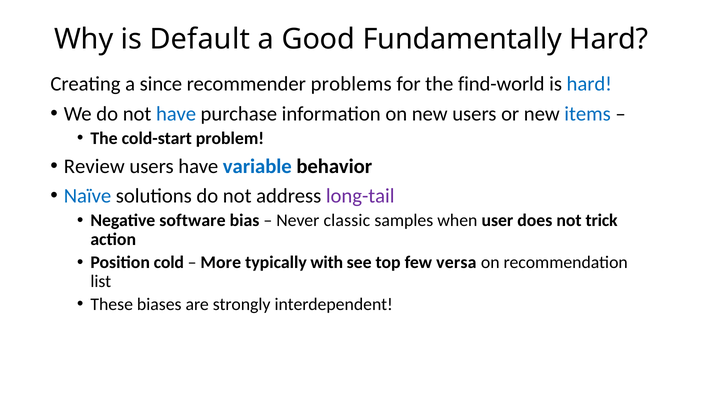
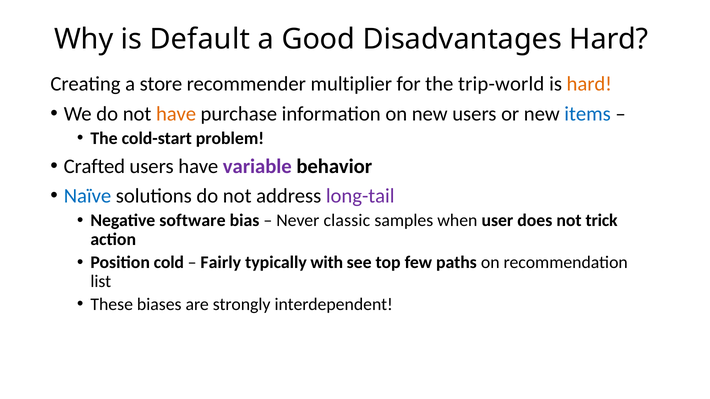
Fundamentally: Fundamentally -> Disadvantages
since: since -> store
problems: problems -> multiplier
find-world: find-world -> trip-world
hard at (589, 84) colour: blue -> orange
have at (176, 114) colour: blue -> orange
Review: Review -> Crafted
variable colour: blue -> purple
More: More -> Fairly
versa: versa -> paths
